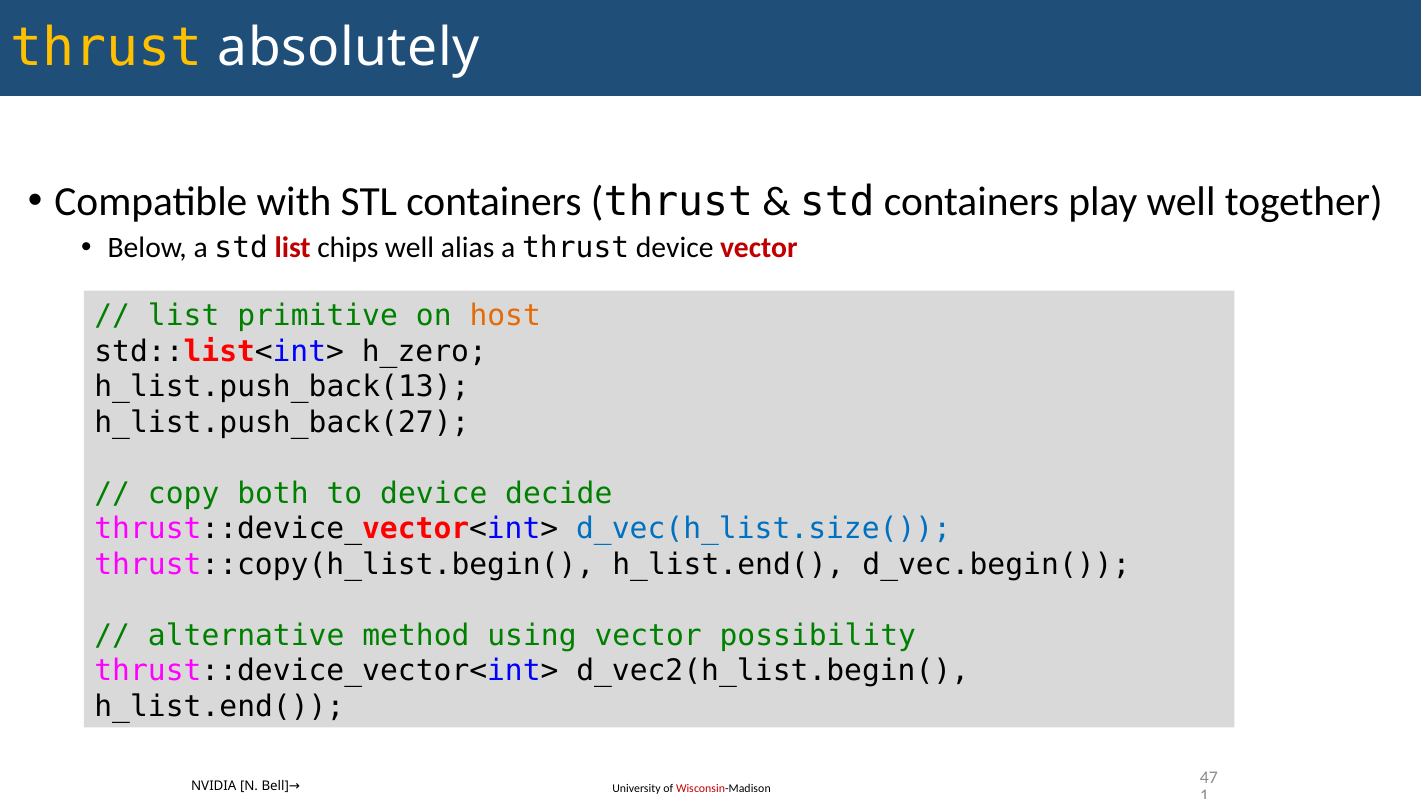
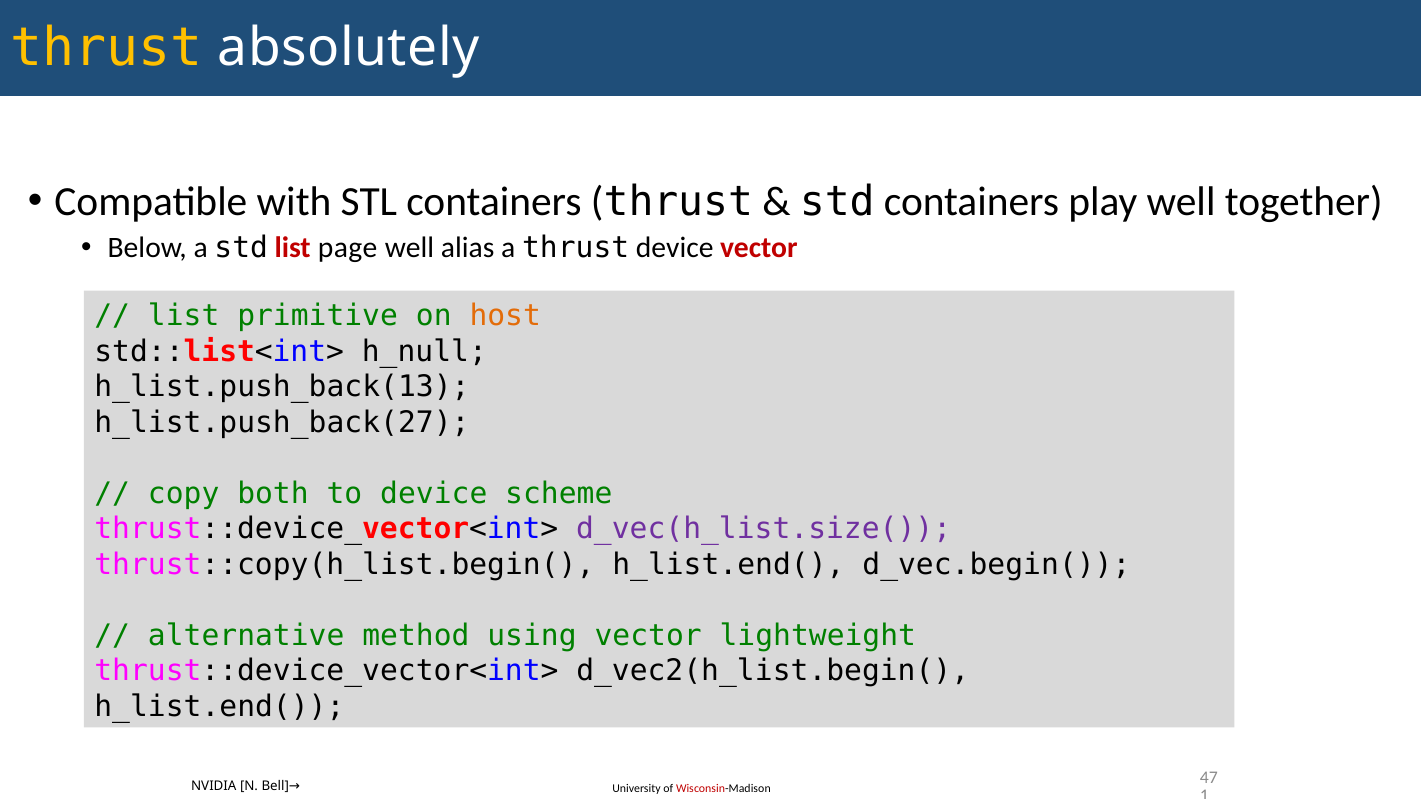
chips: chips -> page
h_zero: h_zero -> h_null
decide: decide -> scheme
d_vec(h_list.size( colour: blue -> purple
possibility: possibility -> lightweight
